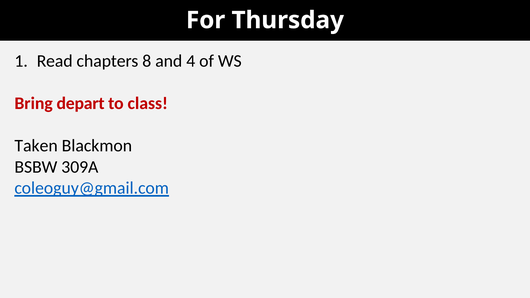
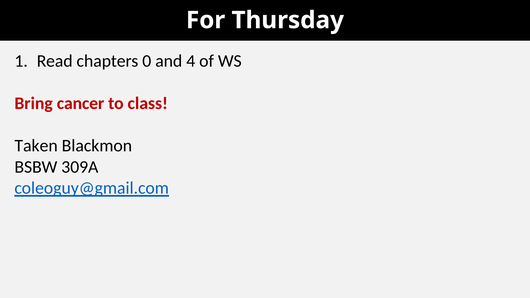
8: 8 -> 0
depart: depart -> cancer
